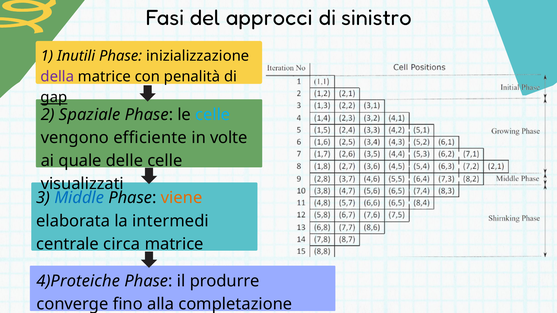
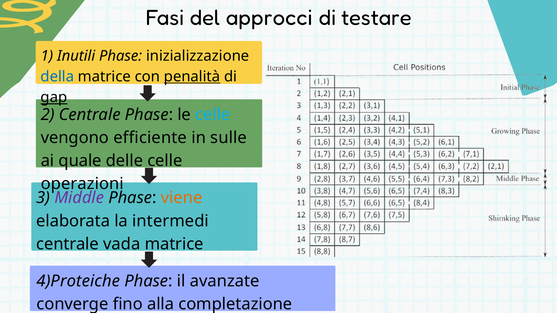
sinistro: sinistro -> testare
della at (57, 77) colour: purple -> blue
penalità underline: none -> present
2 Spaziale: Spaziale -> Centrale
volte: volte -> sulle
visualizzati: visualizzati -> operazioni
Middle colour: blue -> purple
circa: circa -> vada
produrre: produrre -> avanzate
